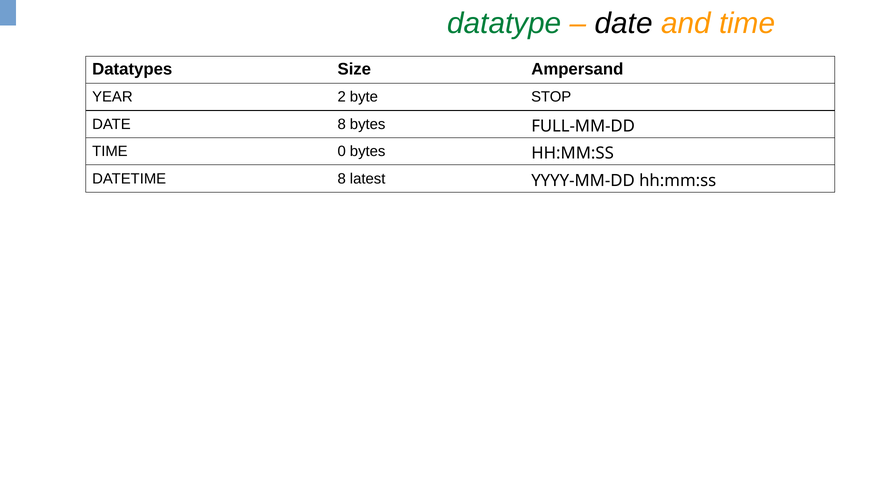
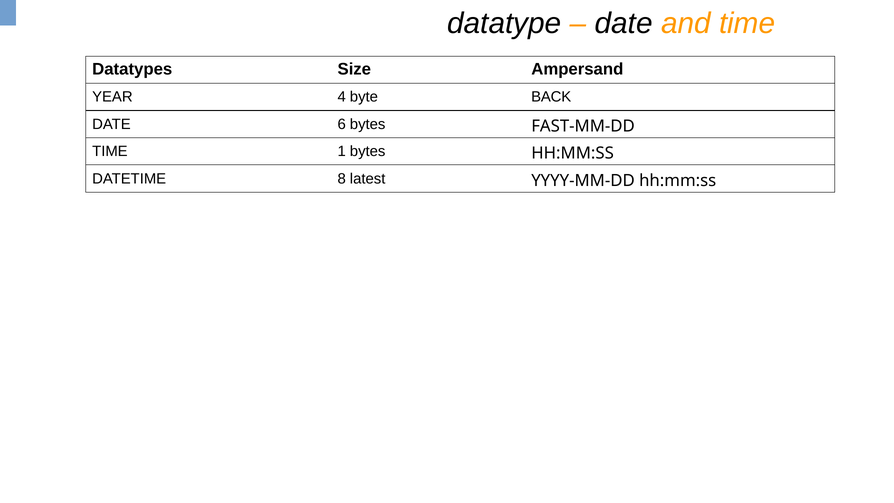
datatype colour: green -> black
2: 2 -> 4
STOP: STOP -> BACK
DATE 8: 8 -> 6
FULL-MM-DD: FULL-MM-DD -> FAST-MM-DD
0: 0 -> 1
